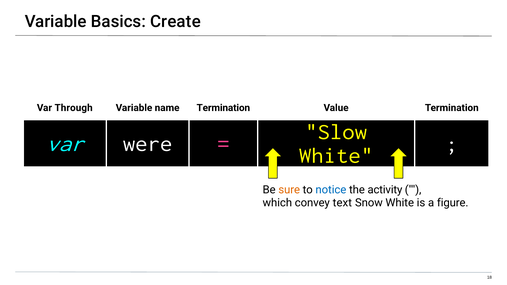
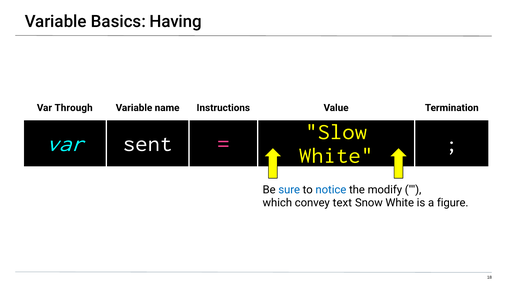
Create: Create -> Having
name Termination: Termination -> Instructions
were: were -> sent
sure colour: orange -> blue
activity: activity -> modify
